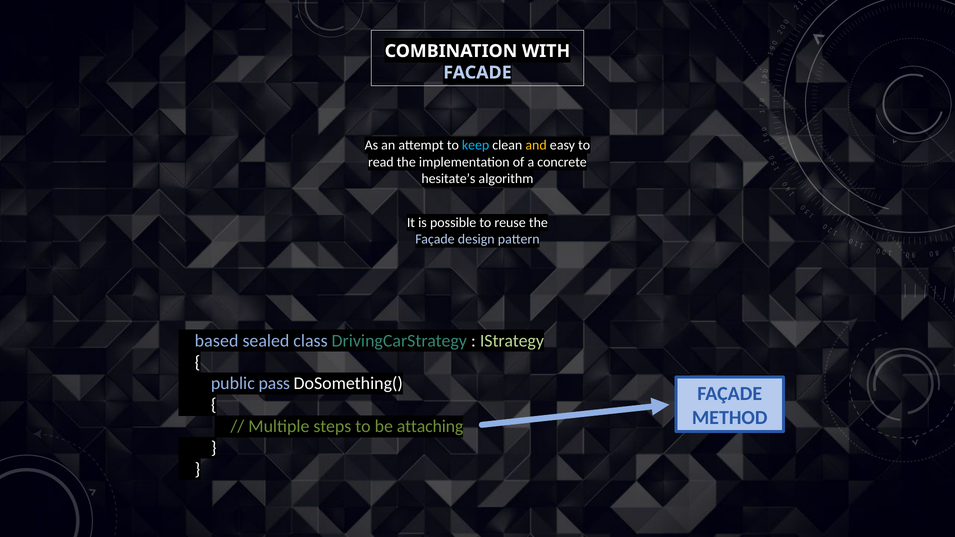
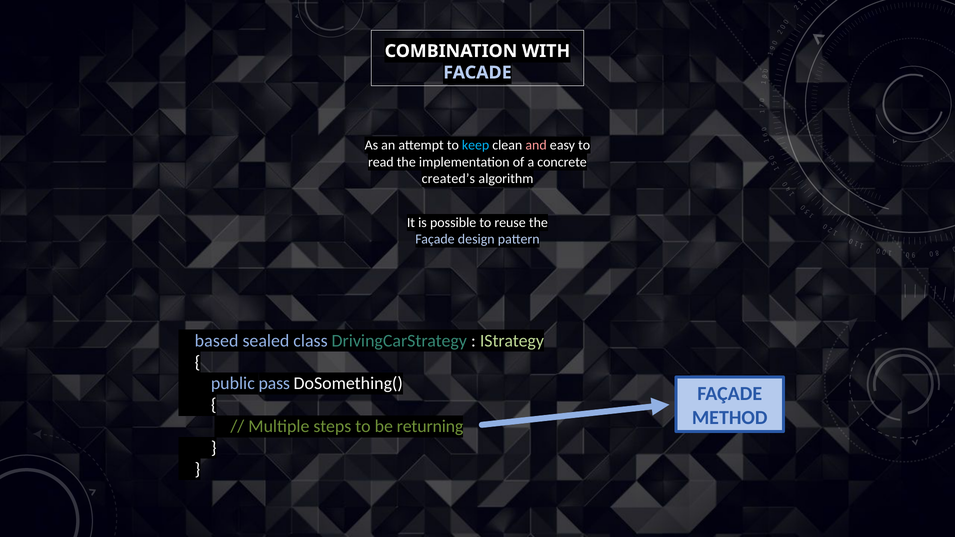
and colour: yellow -> pink
hesitate’s: hesitate’s -> created’s
attaching: attaching -> returning
